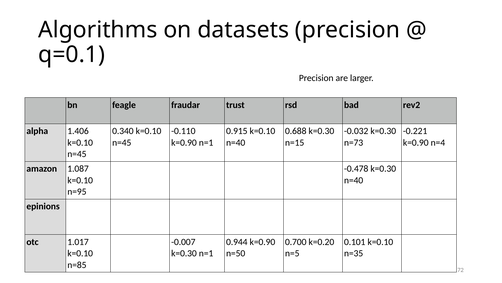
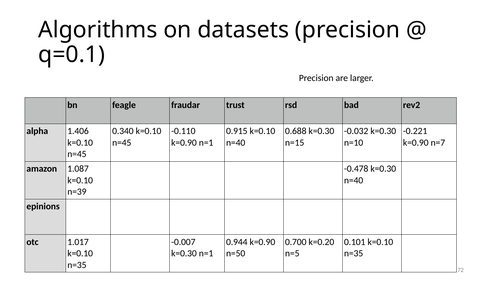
n=73: n=73 -> n=10
n=4: n=4 -> n=7
n=95: n=95 -> n=39
n=85 at (77, 264): n=85 -> n=35
